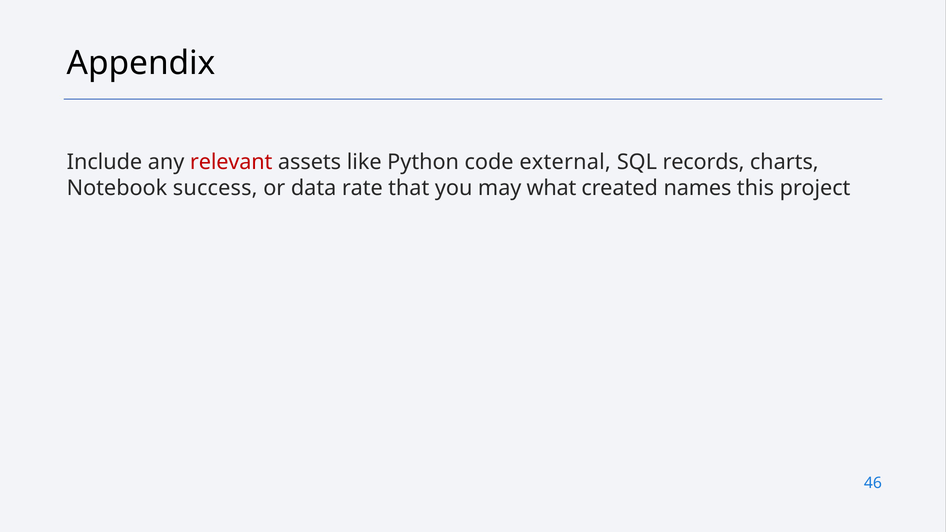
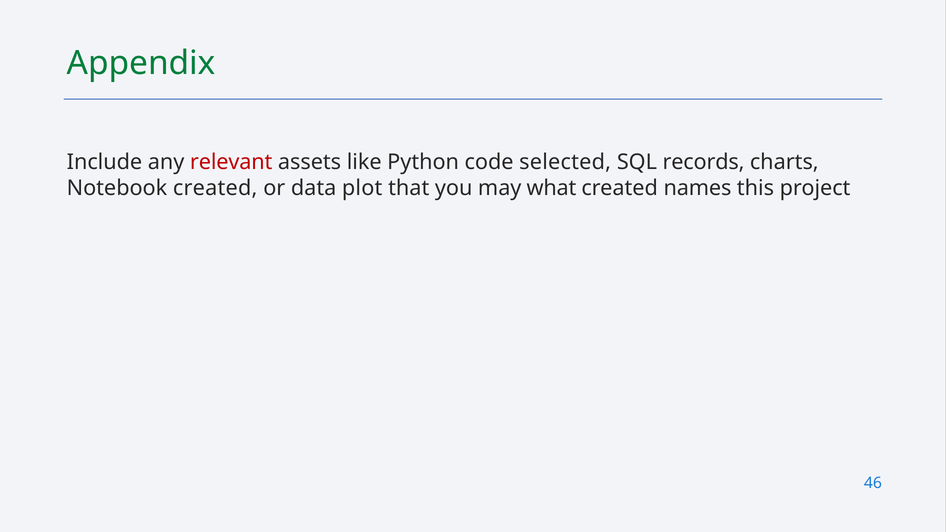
Appendix colour: black -> green
external: external -> selected
Notebook success: success -> created
rate: rate -> plot
